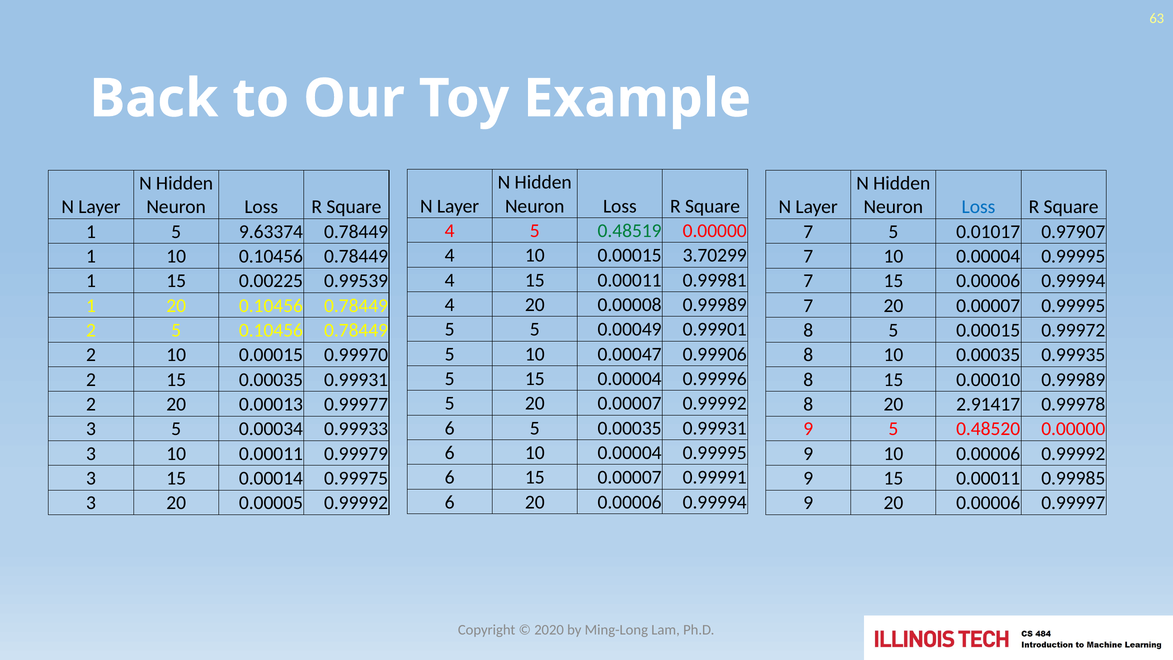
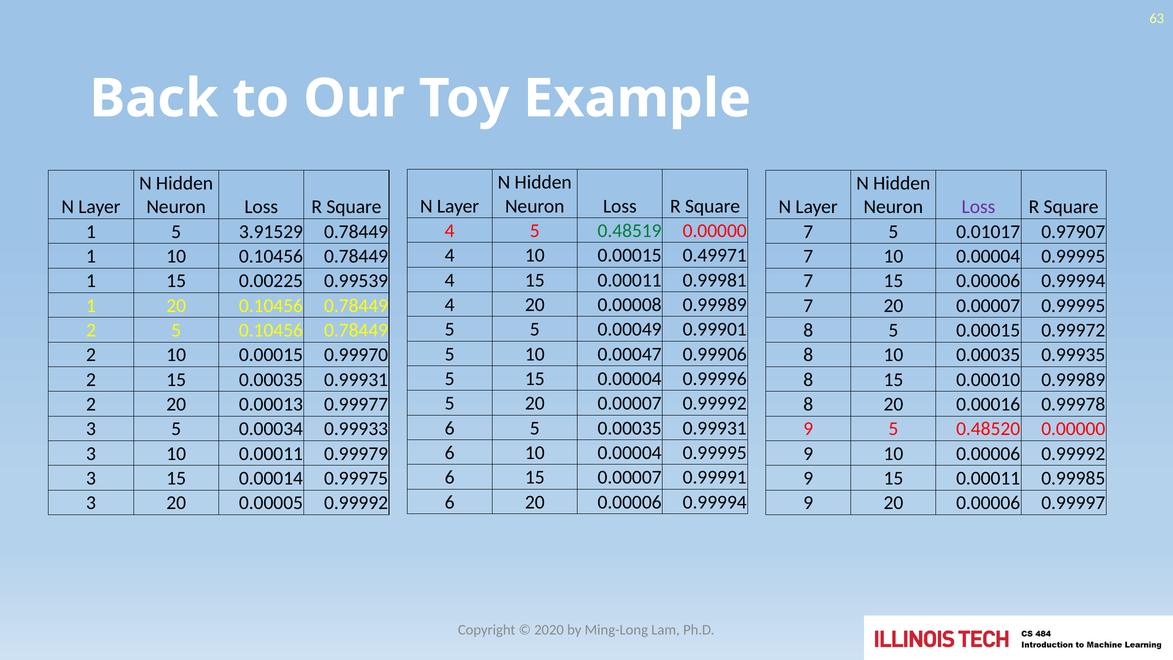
Loss at (978, 207) colour: blue -> purple
9.63374: 9.63374 -> 3.91529
3.70299: 3.70299 -> 0.49971
2.91417: 2.91417 -> 0.00016
